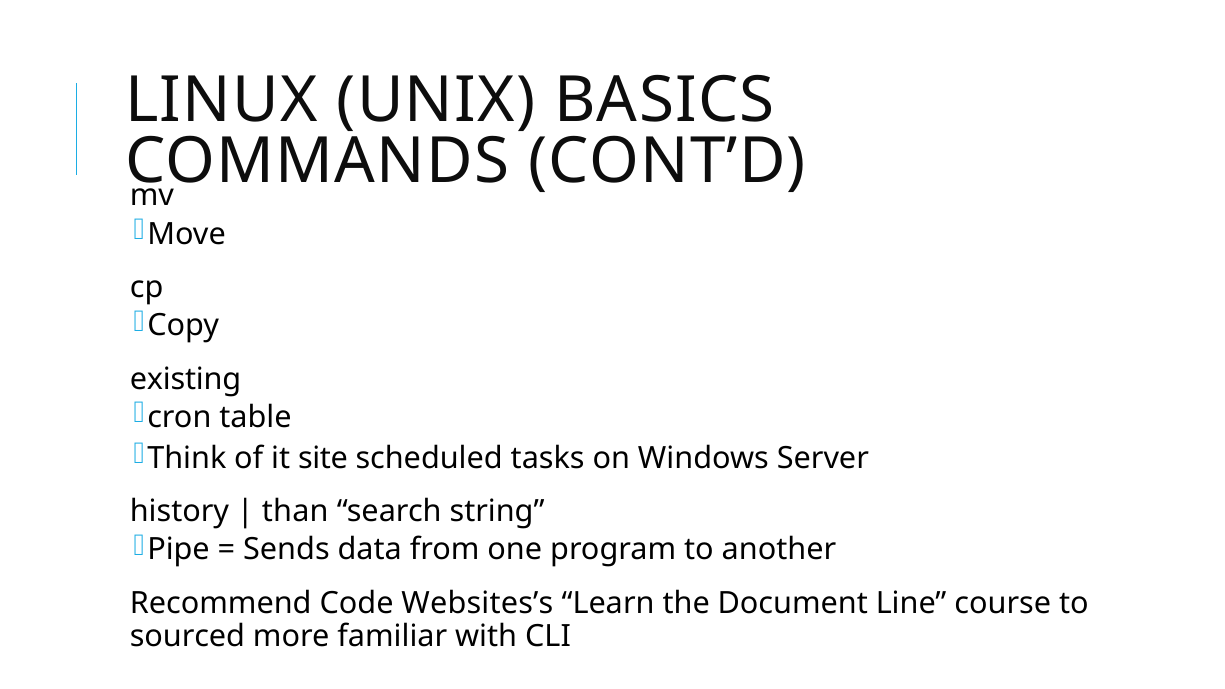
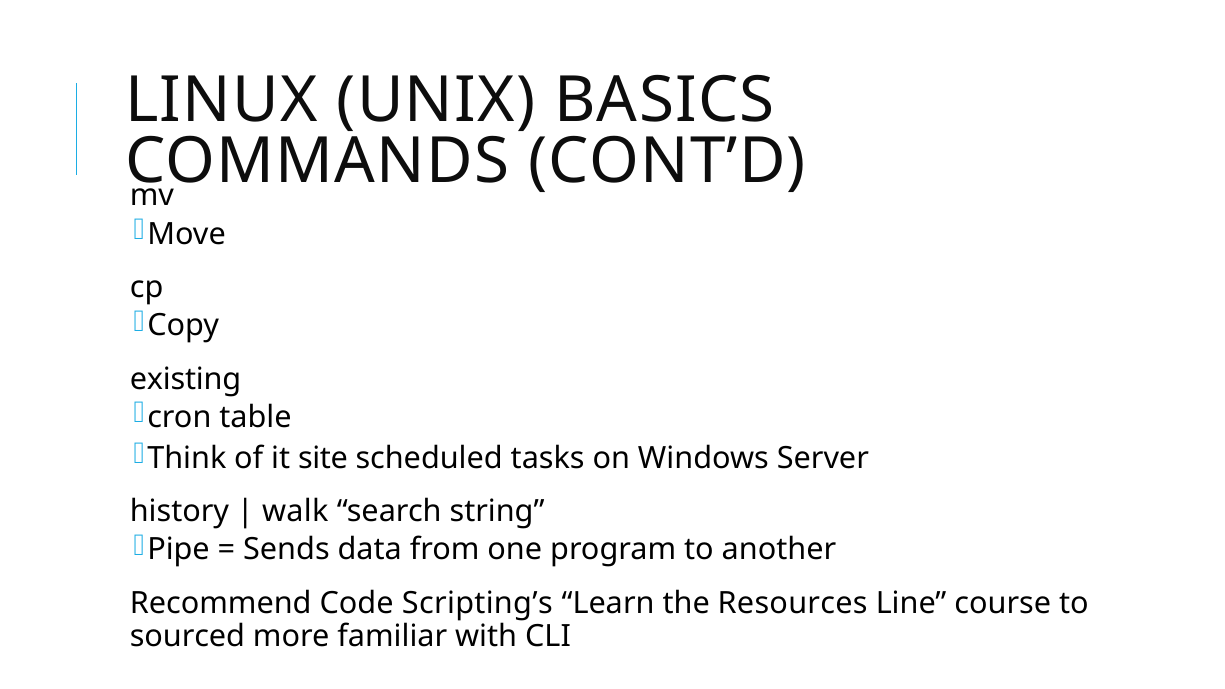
than: than -> walk
Websites’s: Websites’s -> Scripting’s
Document: Document -> Resources
